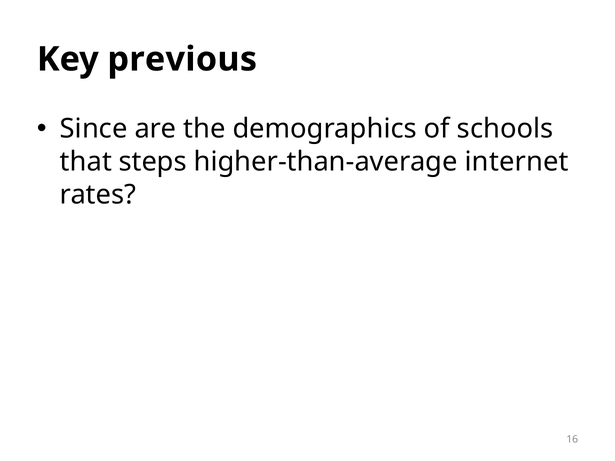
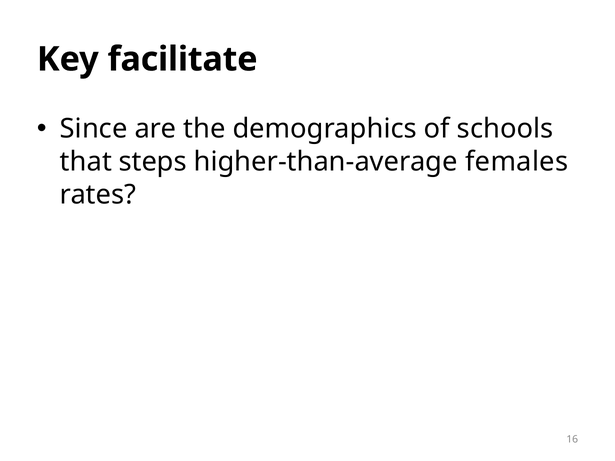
previous: previous -> facilitate
internet: internet -> females
